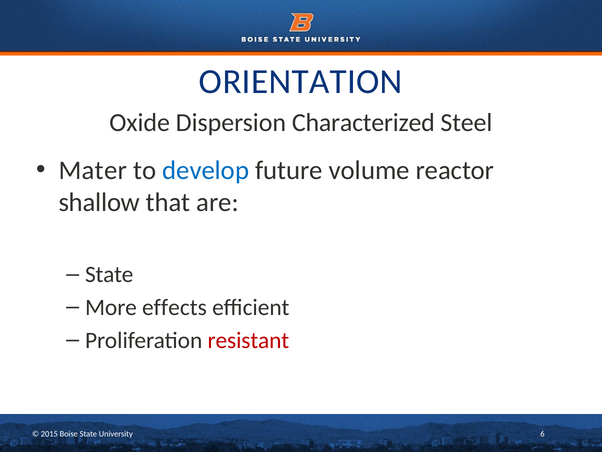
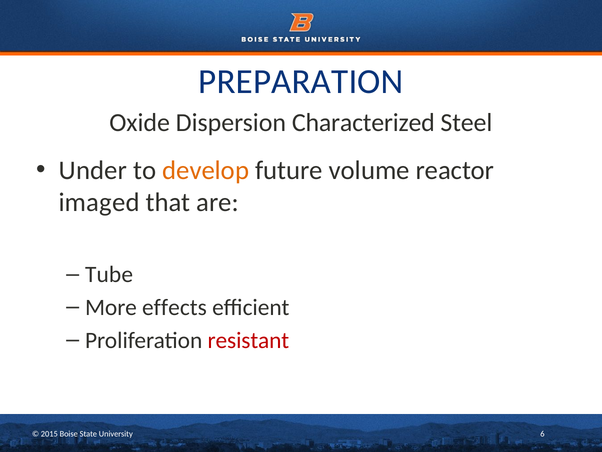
ORIENTATION: ORIENTATION -> PREPARATION
Mater: Mater -> Under
develop colour: blue -> orange
shallow: shallow -> imaged
State at (109, 274): State -> Tube
